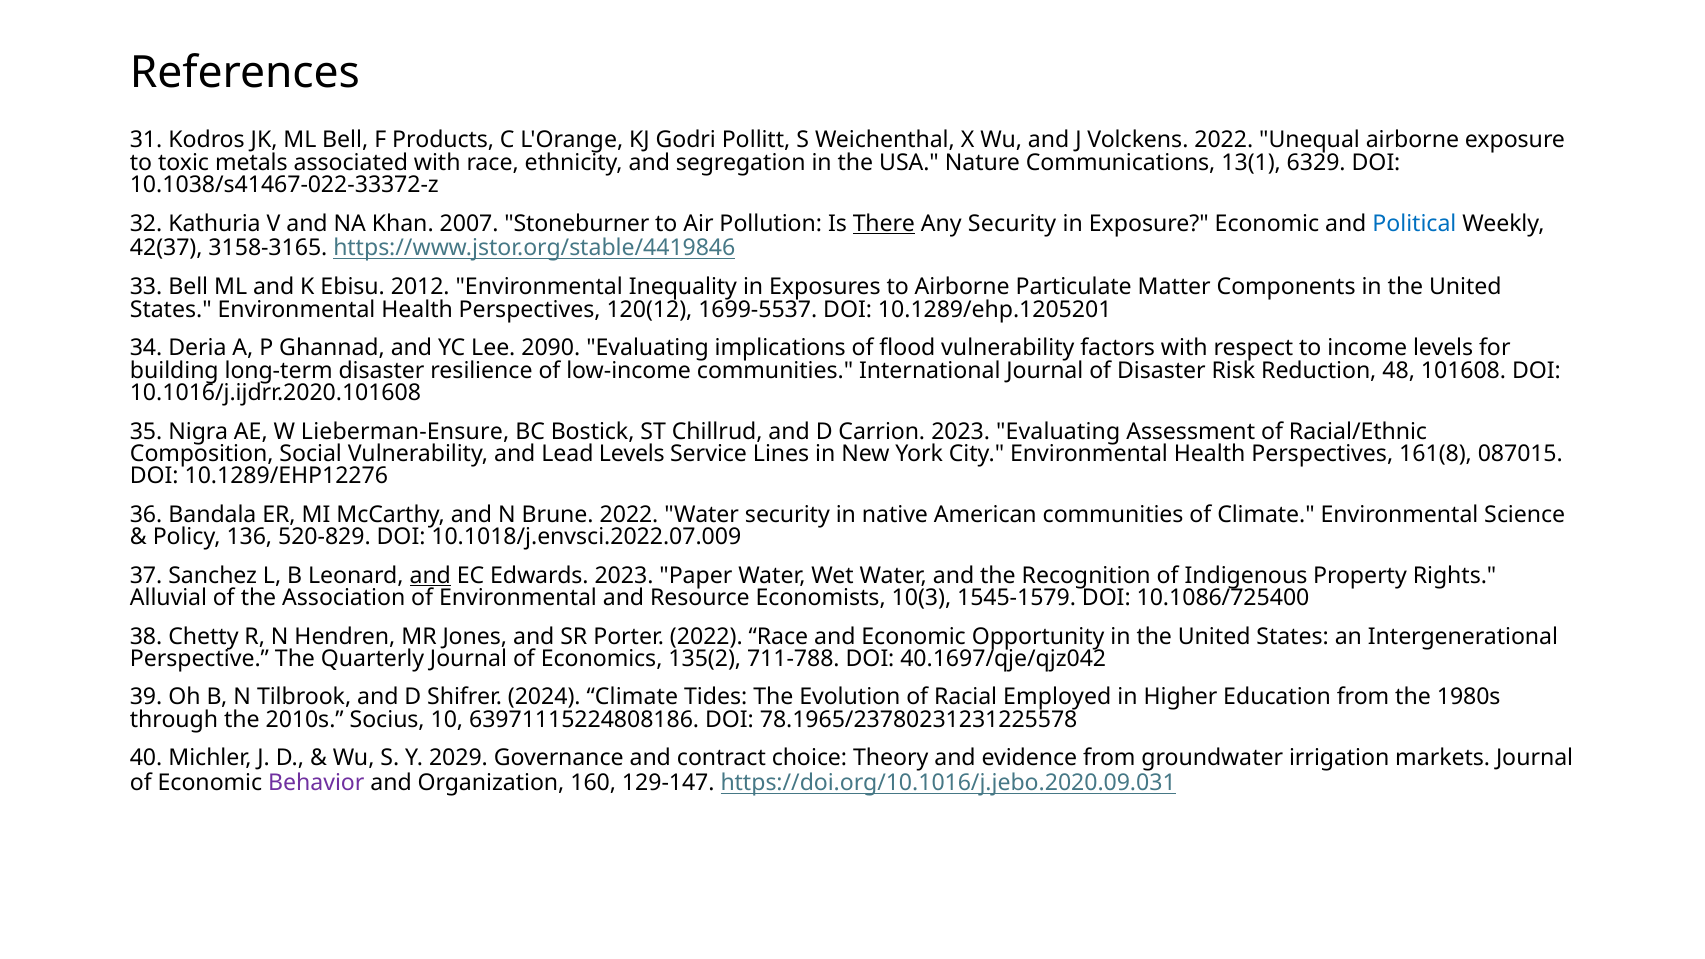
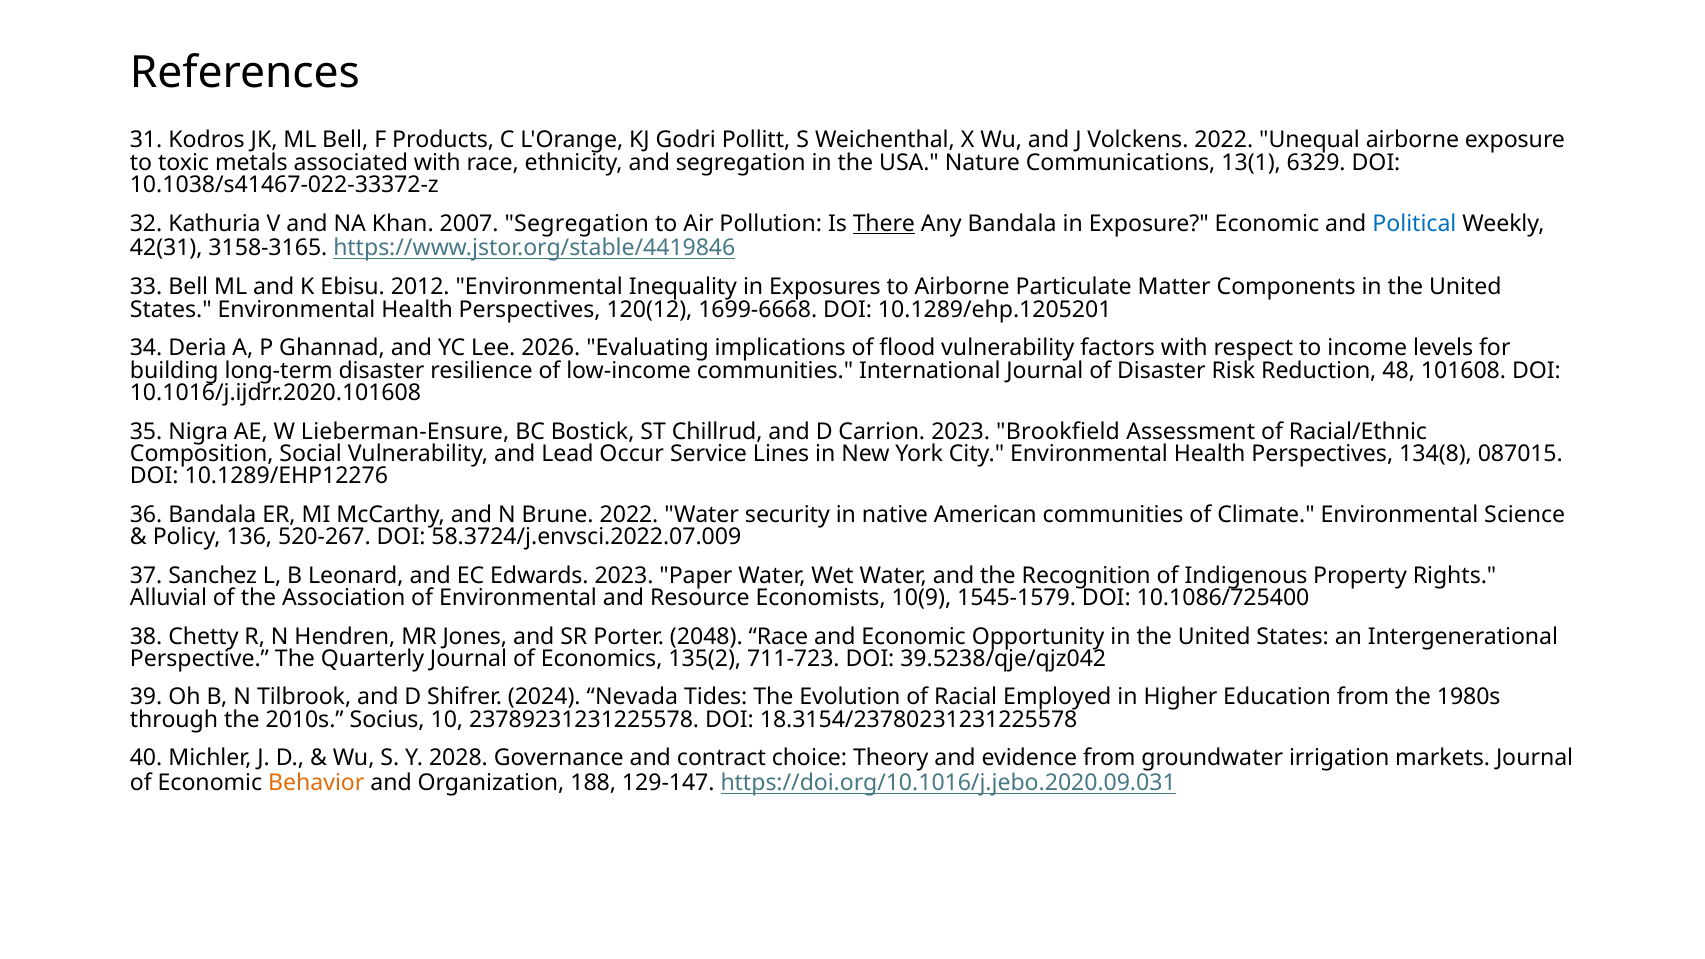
2007 Stoneburner: Stoneburner -> Segregation
Any Security: Security -> Bandala
42(37: 42(37 -> 42(31
1699-5537: 1699-5537 -> 1699-6668
2090: 2090 -> 2026
2023 Evaluating: Evaluating -> Brookfield
Lead Levels: Levels -> Occur
161(8: 161(8 -> 134(8
520-829: 520-829 -> 520-267
10.1018/j.envsci.2022.07.009: 10.1018/j.envsci.2022.07.009 -> 58.3724/j.envsci.2022.07.009
and at (430, 576) underline: present -> none
10(3: 10(3 -> 10(9
Porter 2022: 2022 -> 2048
711-788: 711-788 -> 711-723
40.1697/qje/qjz042: 40.1697/qje/qjz042 -> 39.5238/qje/qjz042
2024 Climate: Climate -> Nevada
63971115224808186: 63971115224808186 -> 23789231231225578
78.1965/23780231231225578: 78.1965/23780231231225578 -> 18.3154/23780231231225578
2029: 2029 -> 2028
Behavior colour: purple -> orange
160: 160 -> 188
